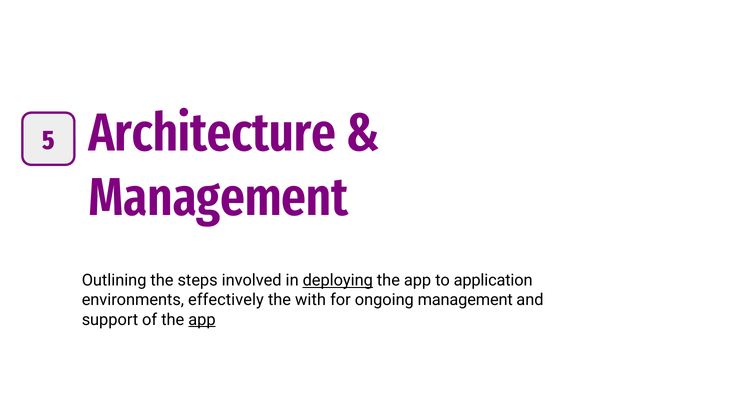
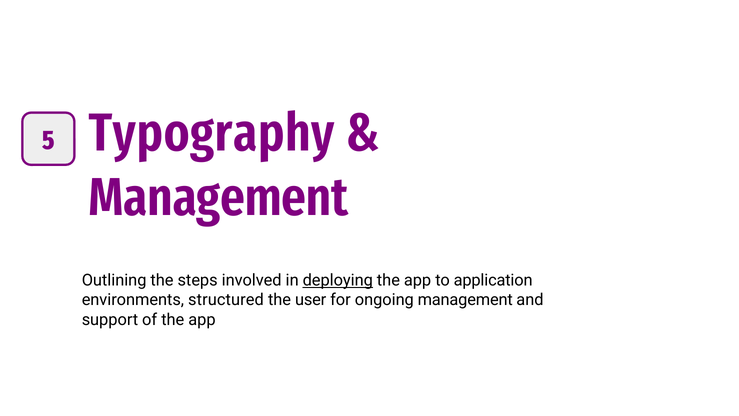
Architecture: Architecture -> Typography
effectively: effectively -> structured
with: with -> user
app at (202, 319) underline: present -> none
